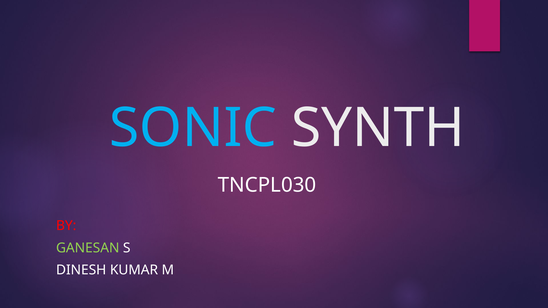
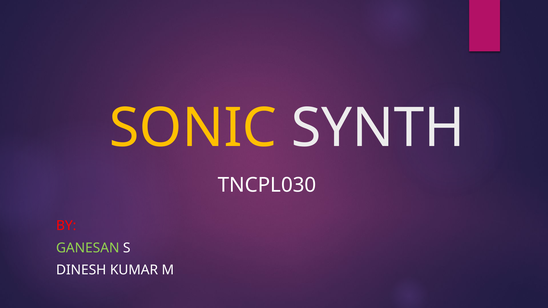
SONIC colour: light blue -> yellow
